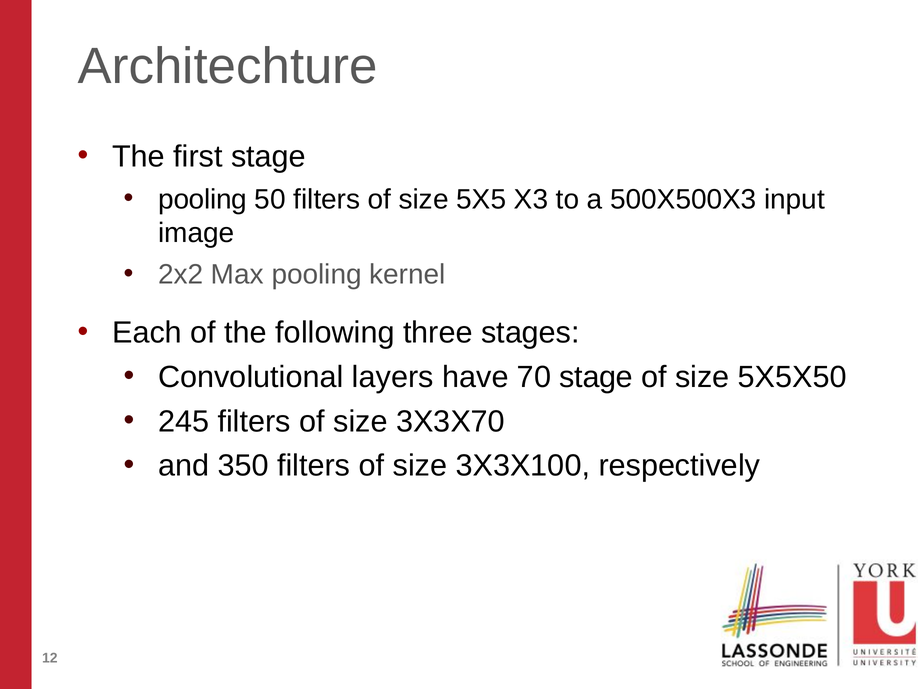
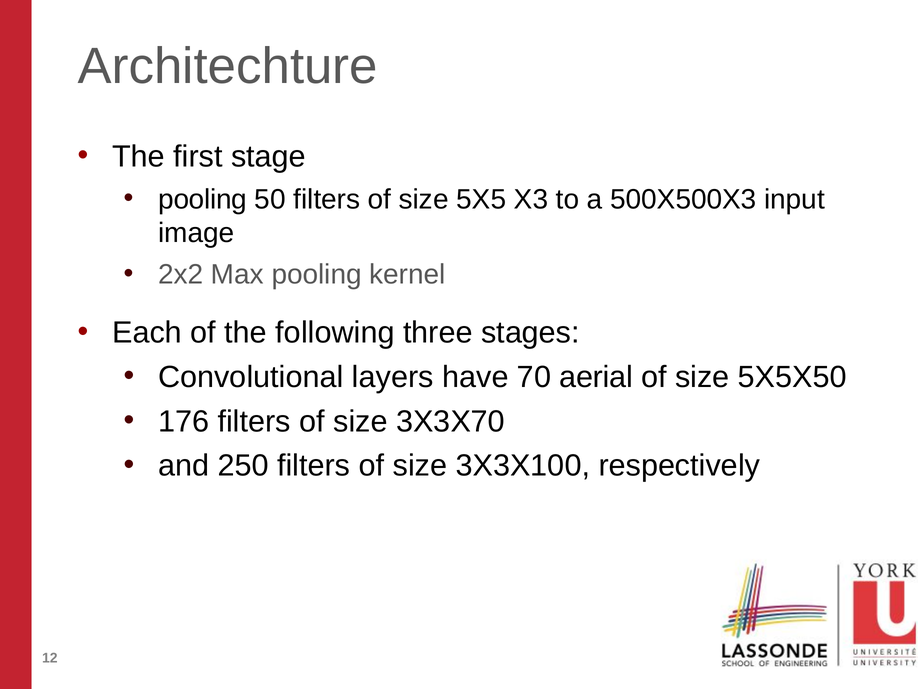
70 stage: stage -> aerial
245: 245 -> 176
350: 350 -> 250
